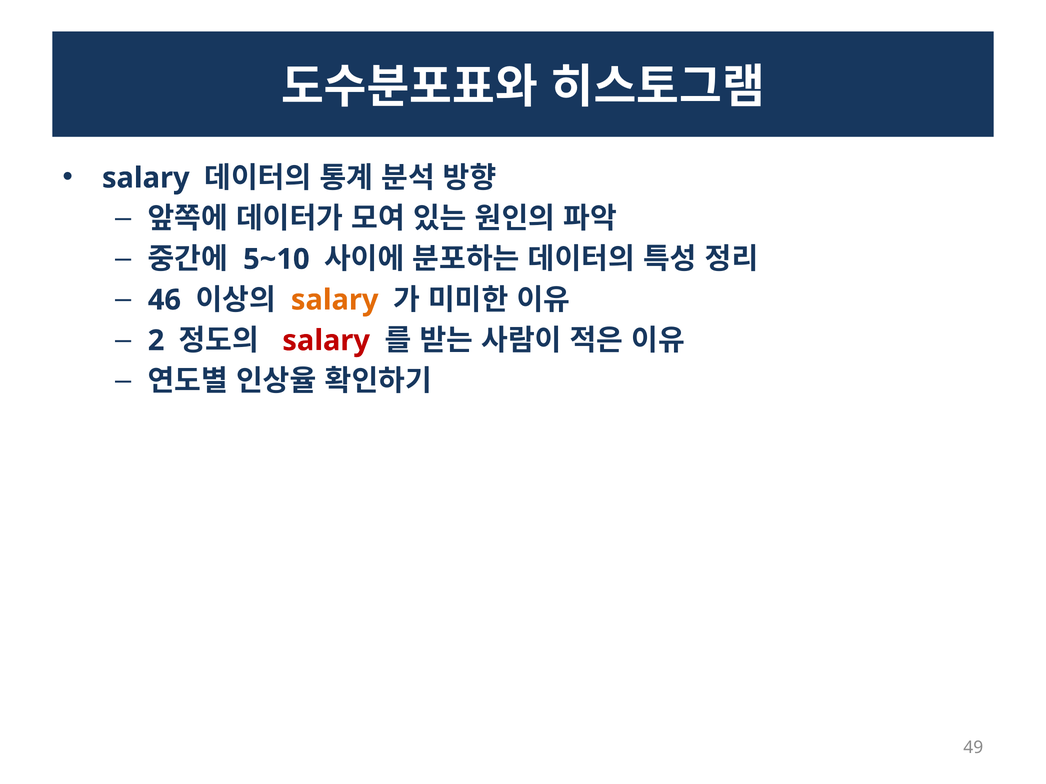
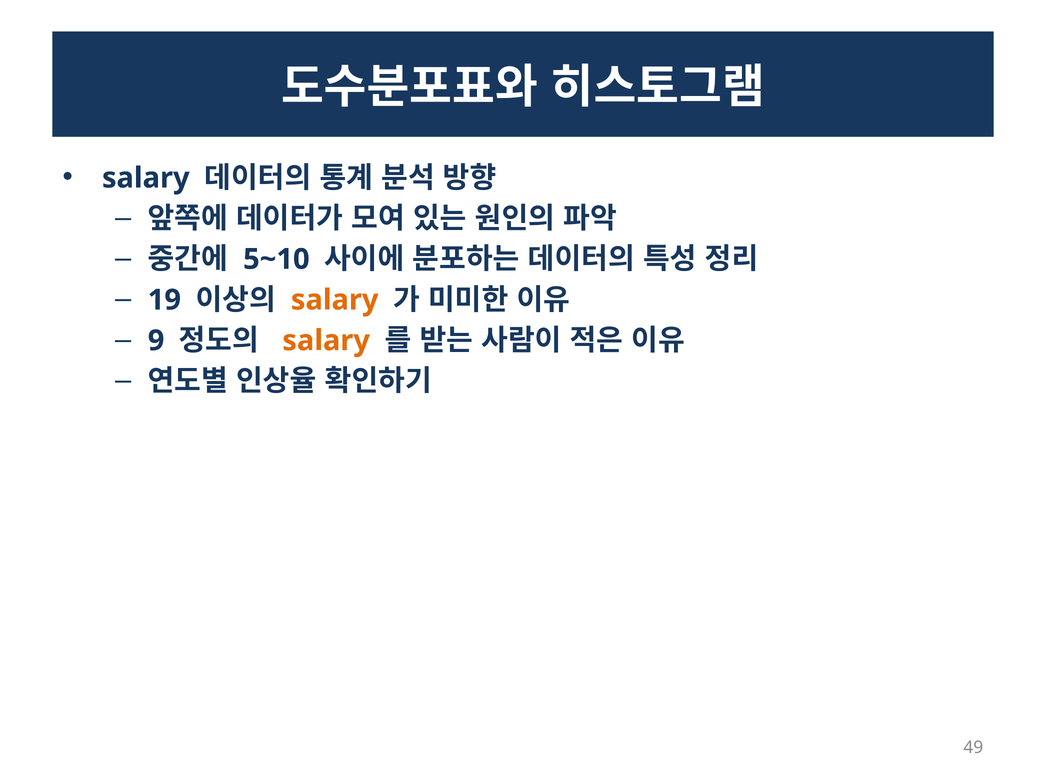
46: 46 -> 19
2: 2 -> 9
salary at (326, 341) colour: red -> orange
